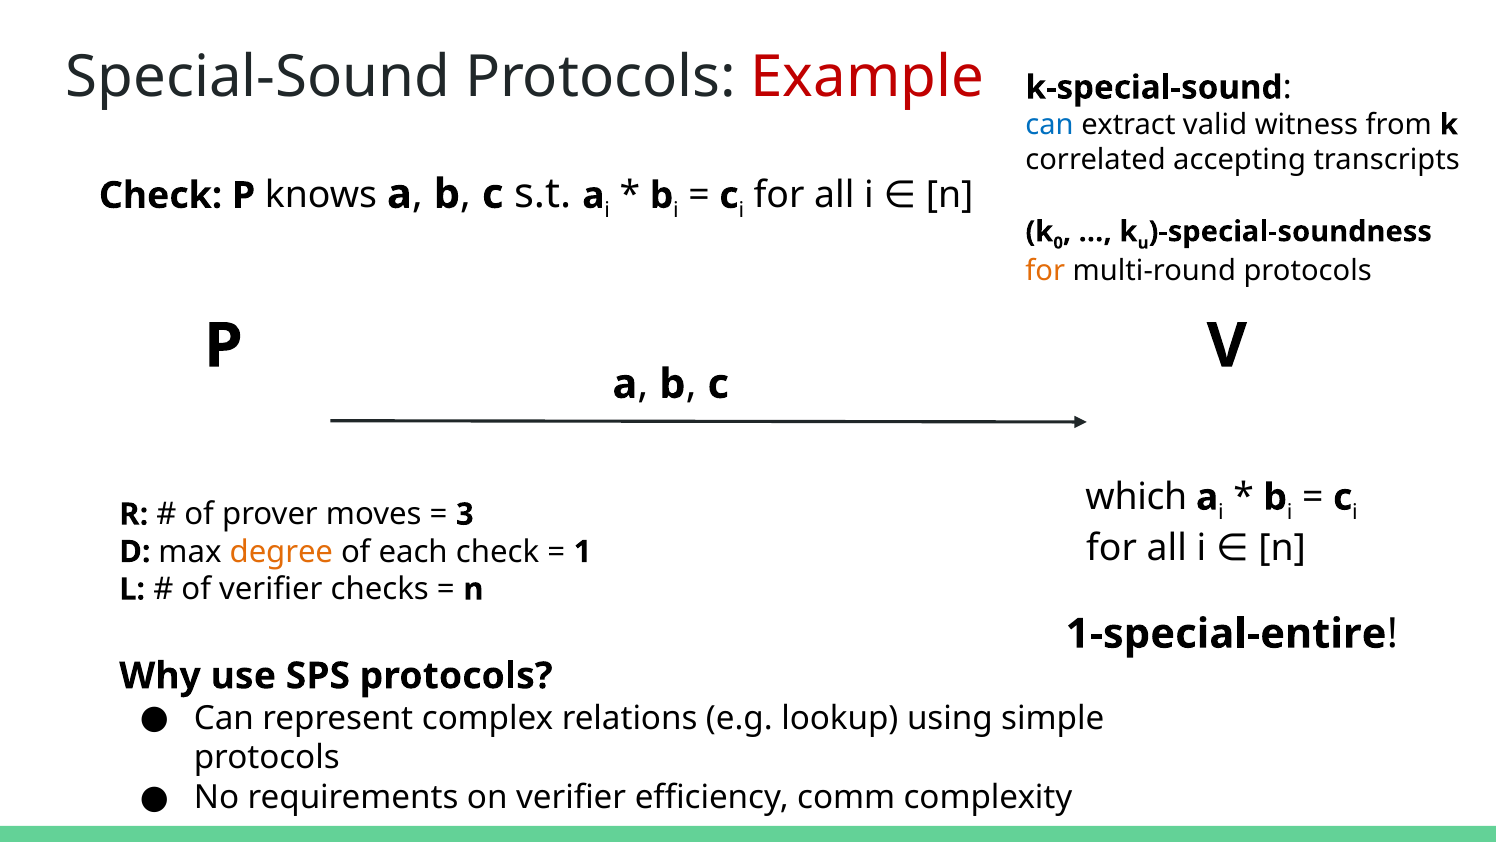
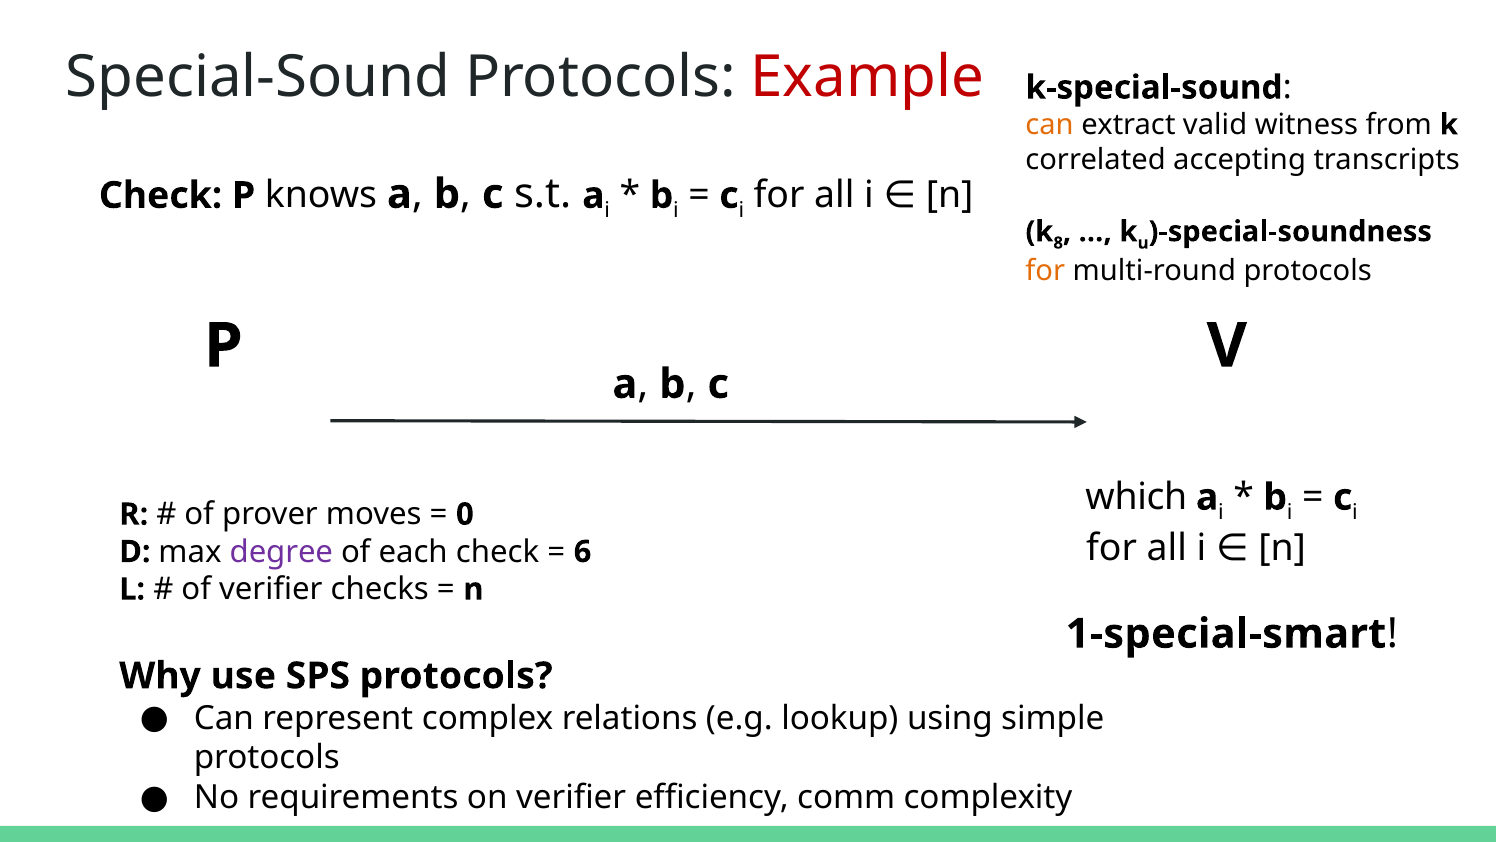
can at (1050, 125) colour: blue -> orange
0: 0 -> 8
3: 3 -> 0
degree colour: orange -> purple
1: 1 -> 6
1-special-entire: 1-special-entire -> 1-special-smart
